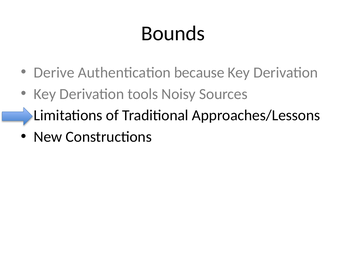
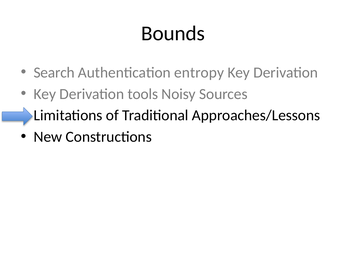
Derive: Derive -> Search
because: because -> entropy
